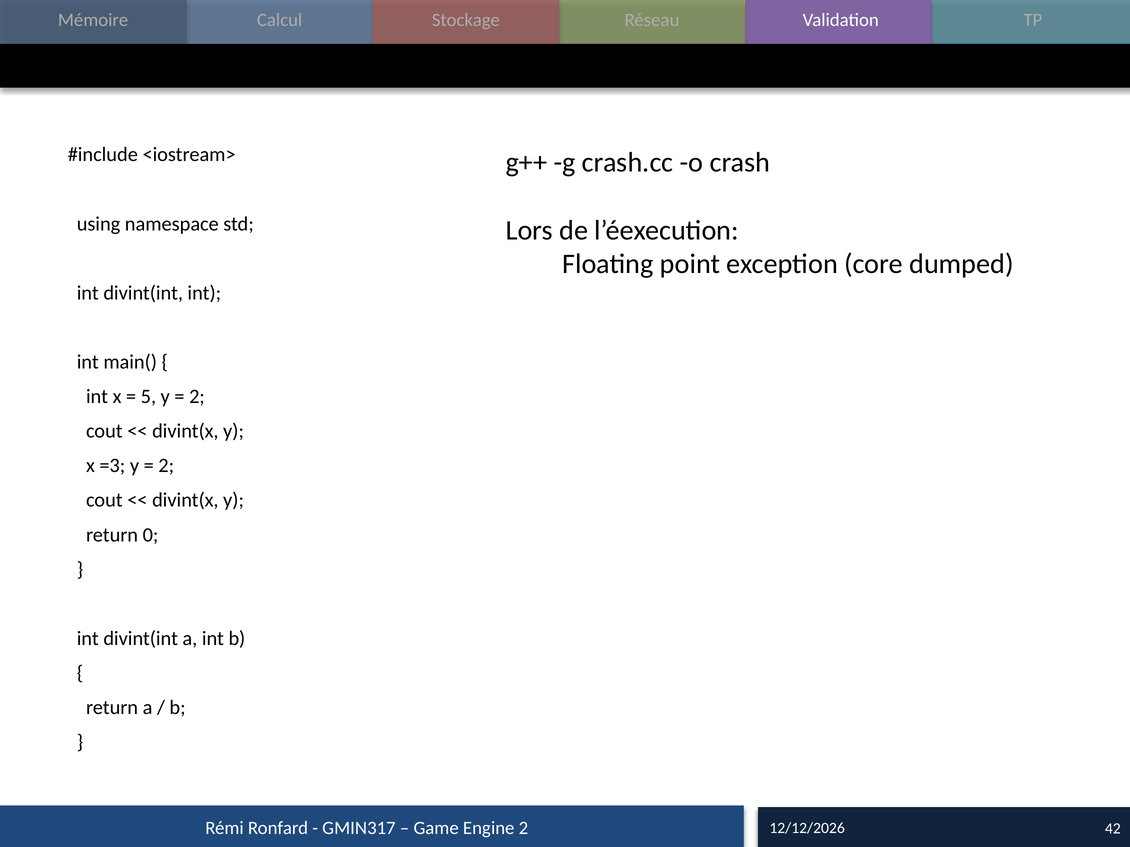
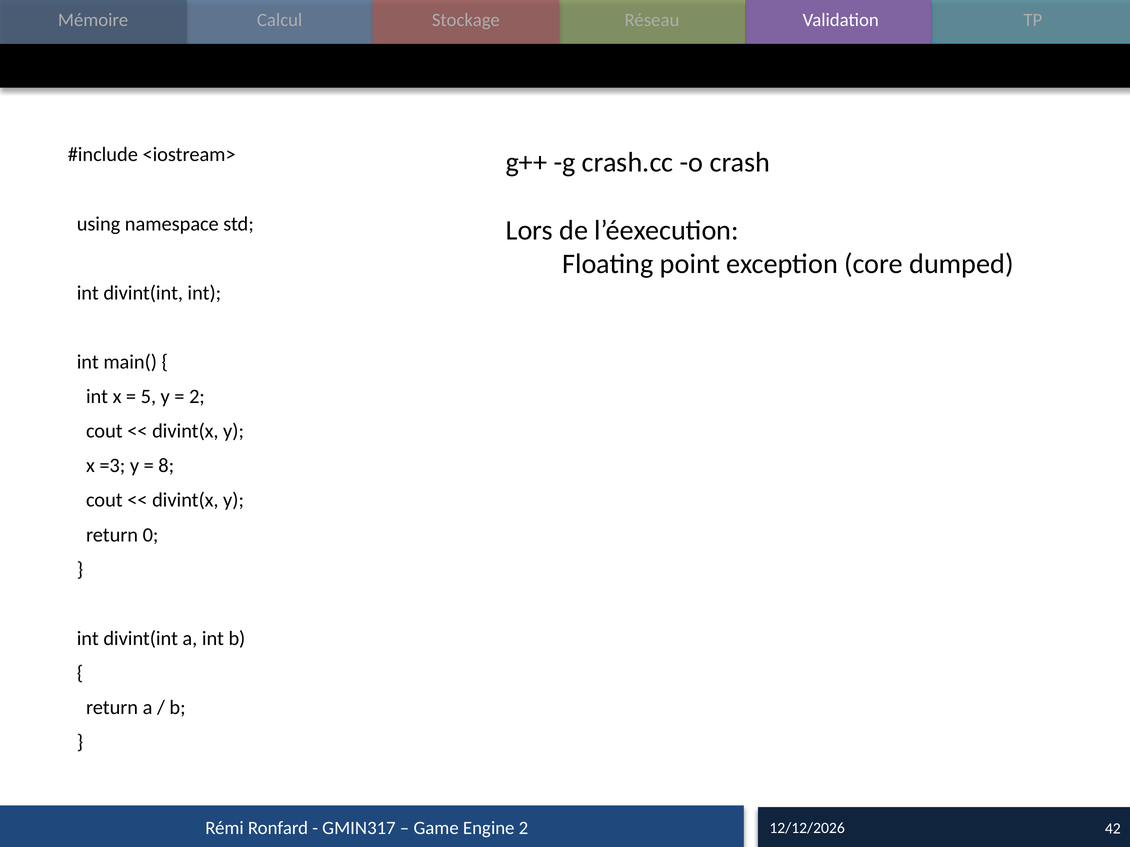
2 at (166, 466): 2 -> 8
